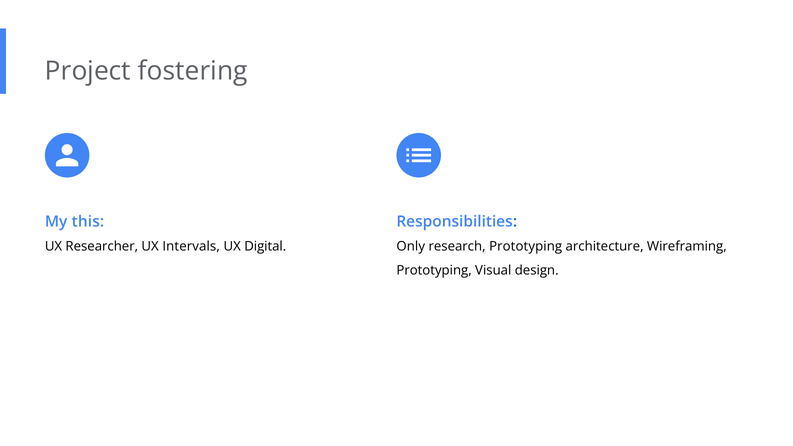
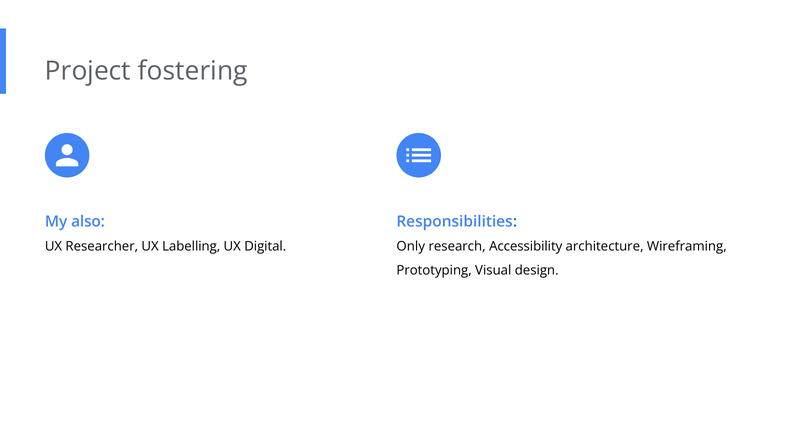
this: this -> also
Intervals: Intervals -> Labelling
research Prototyping: Prototyping -> Accessibility
